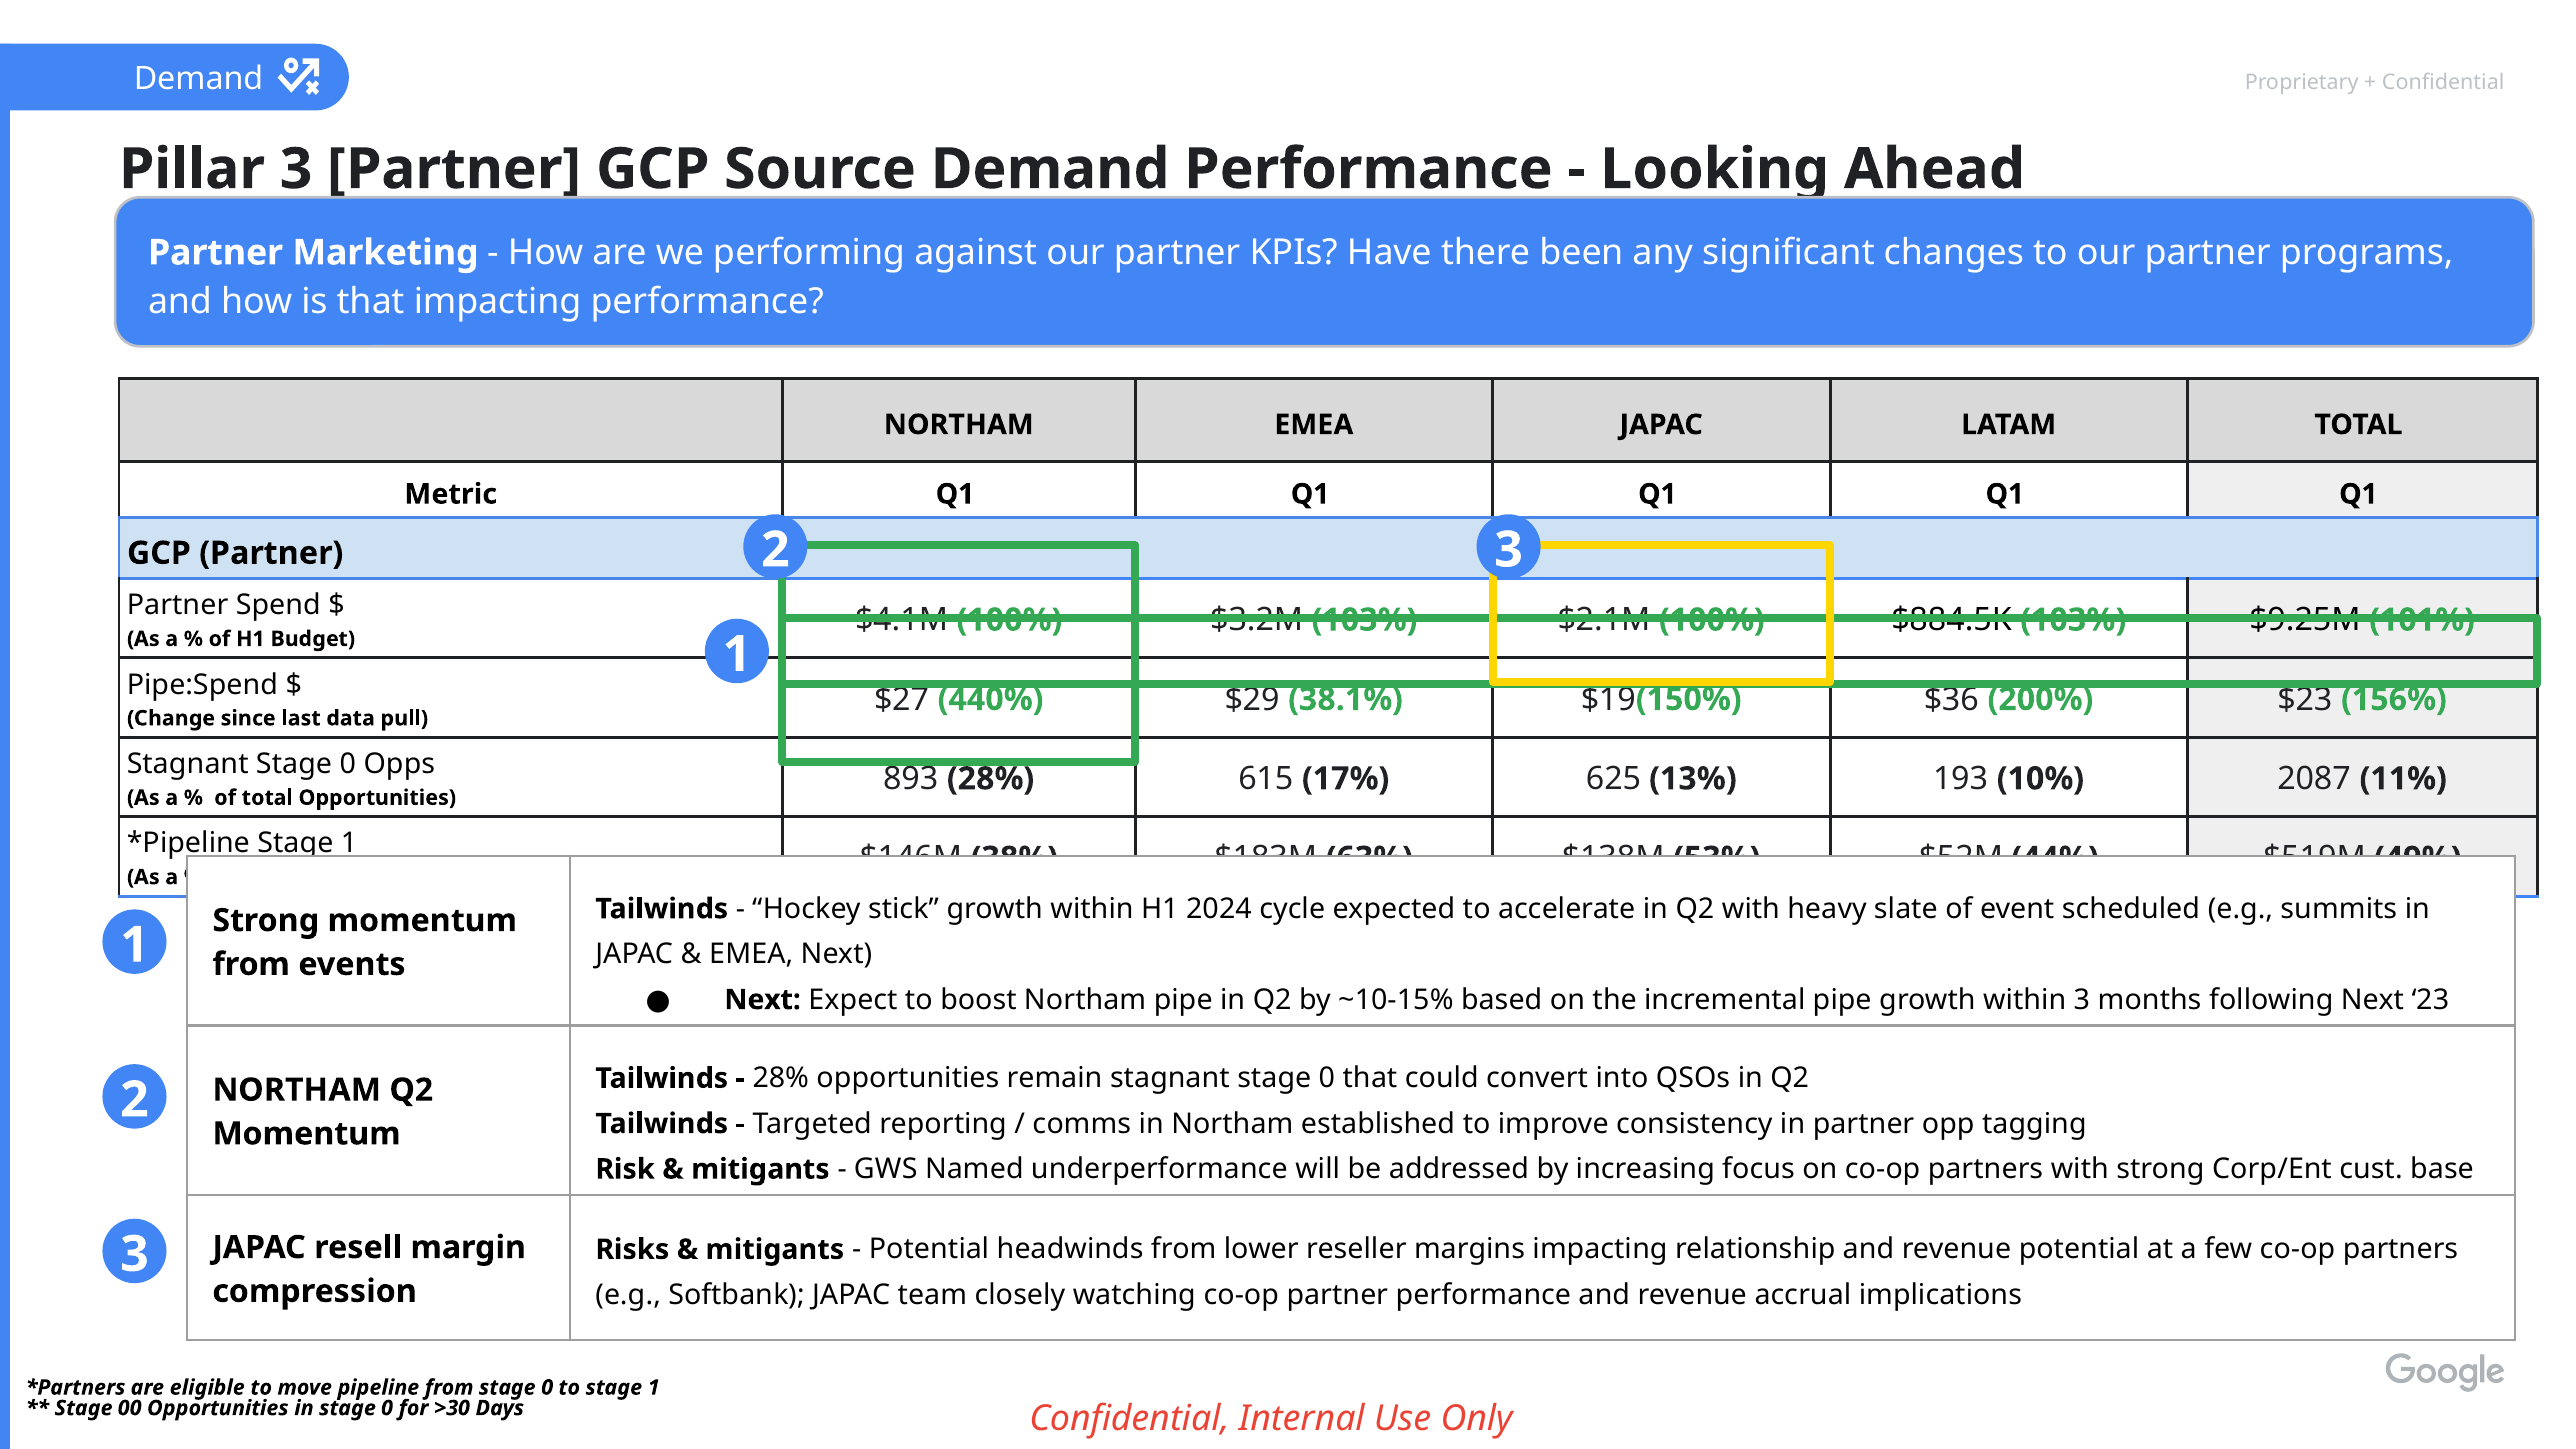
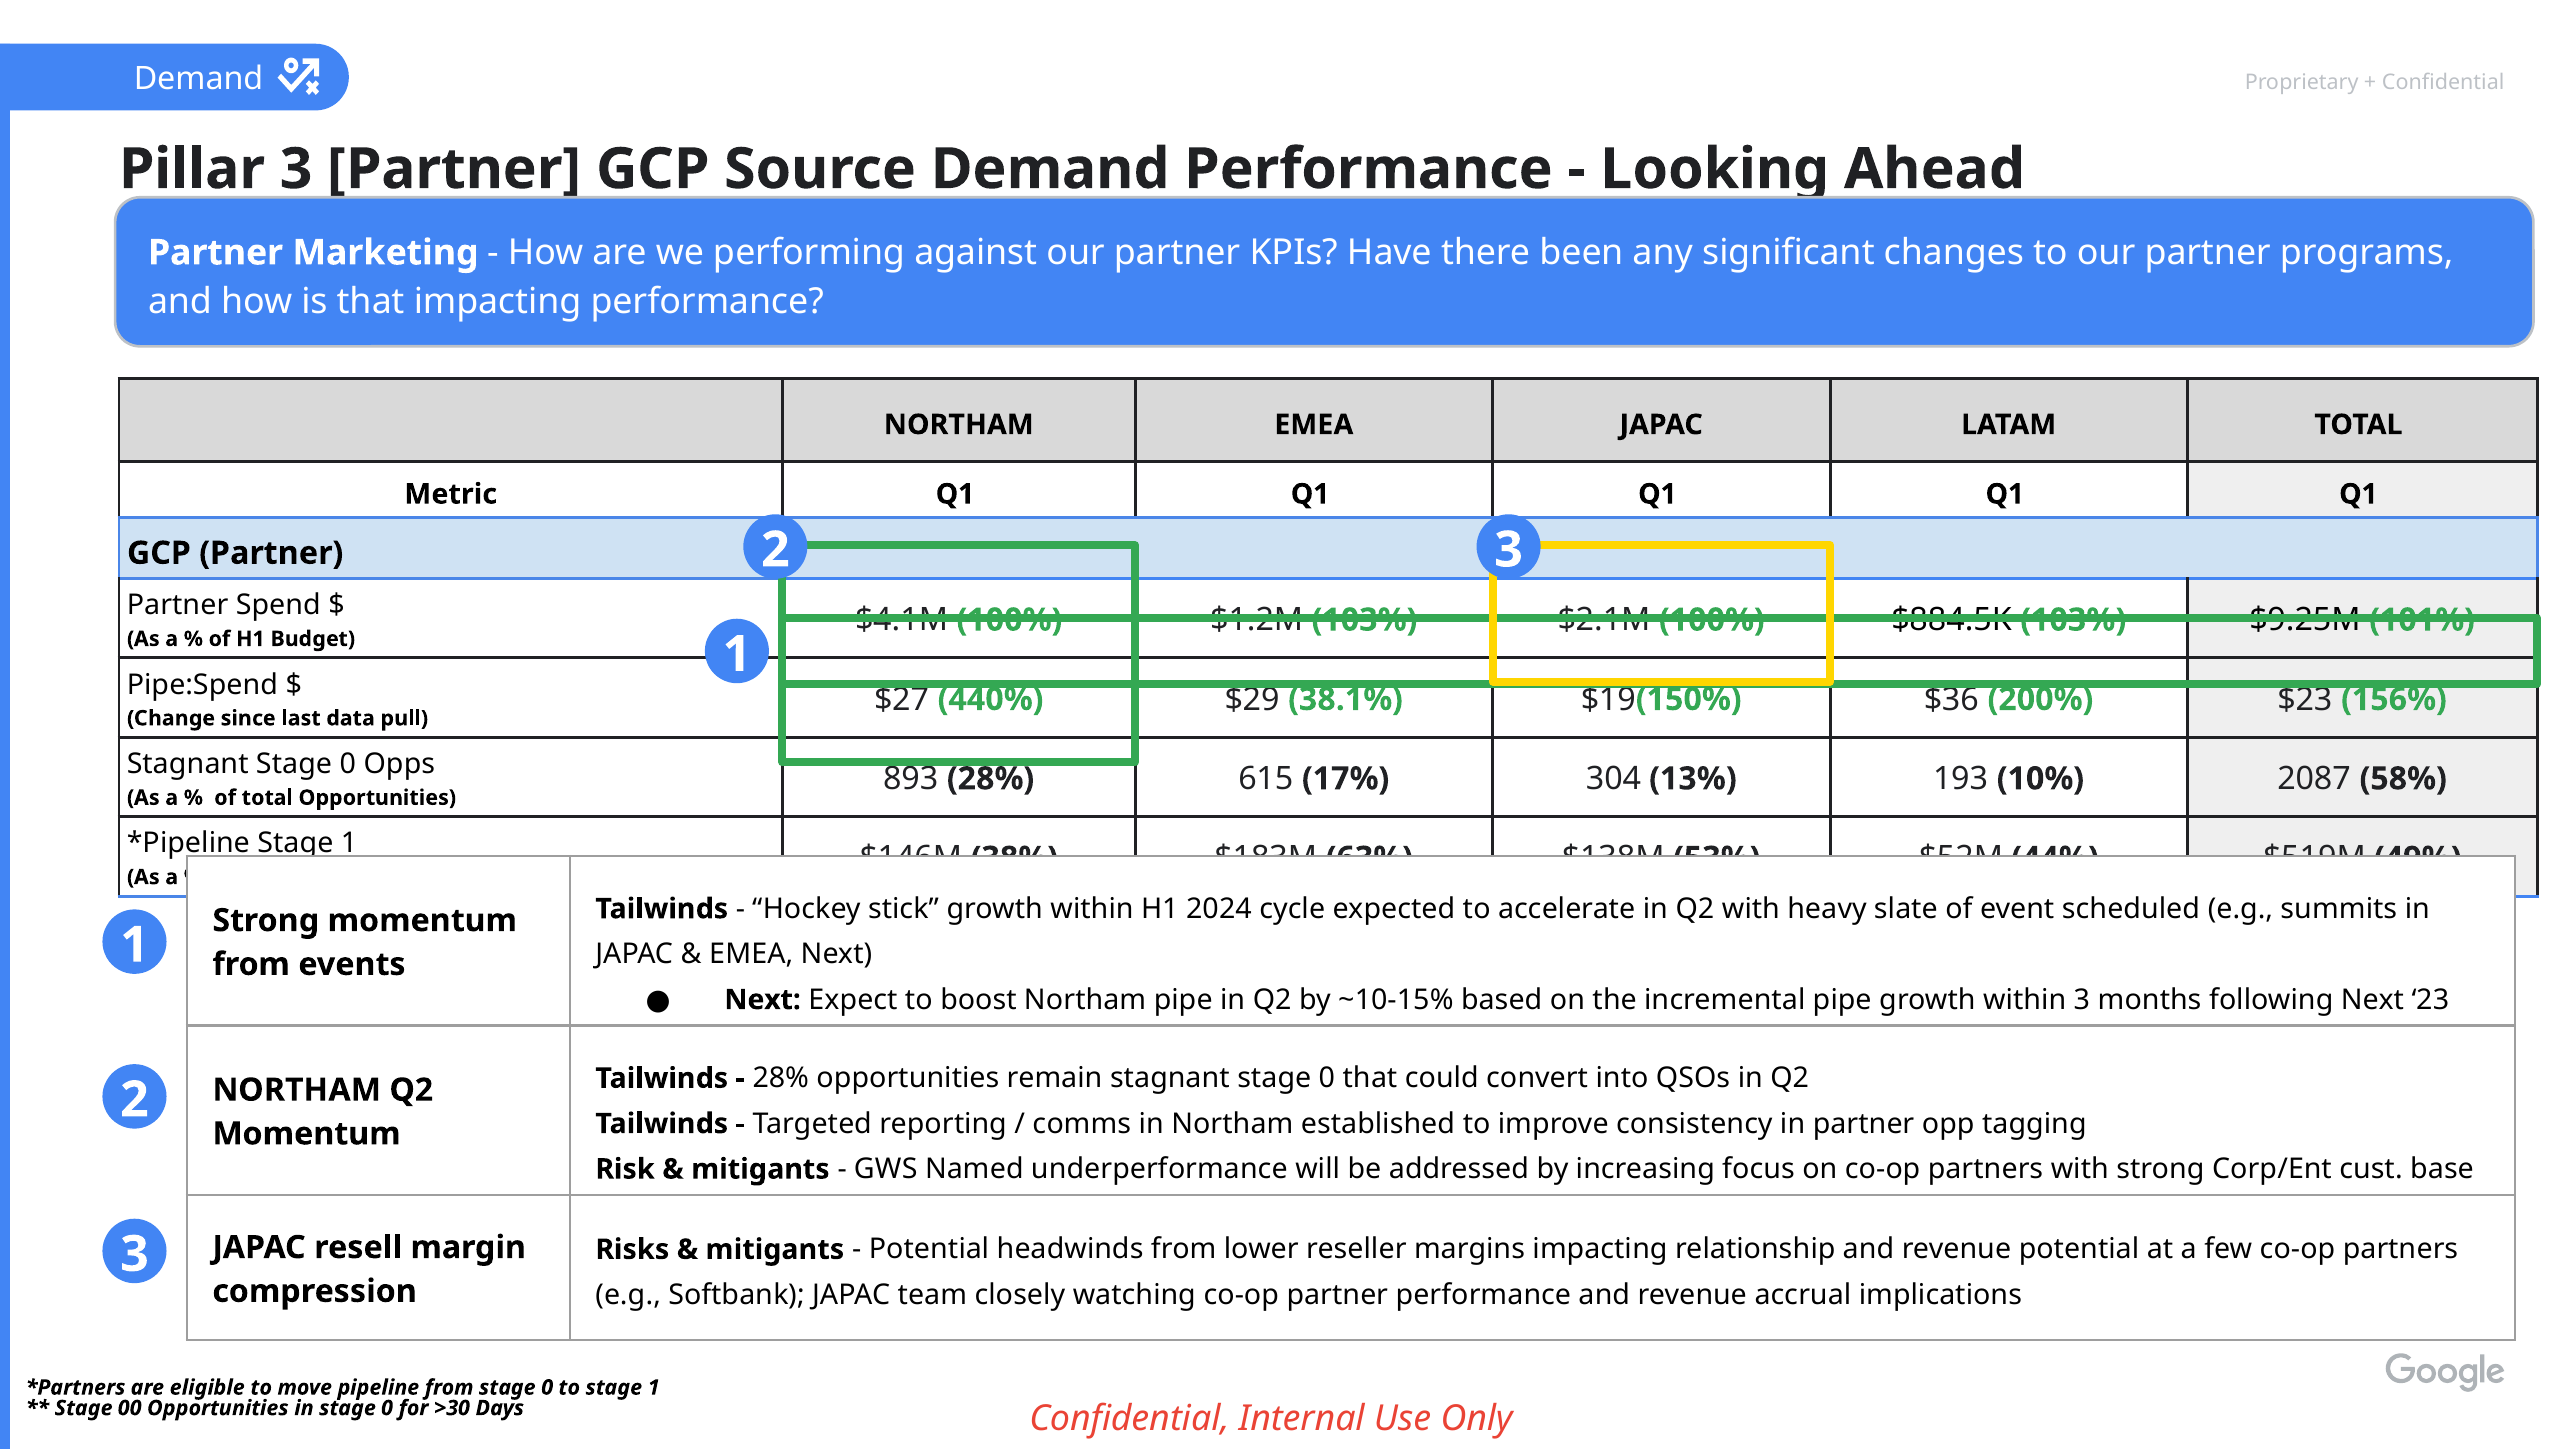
$3.2M: $3.2M -> $1.2M
625: 625 -> 304
11%: 11% -> 58%
